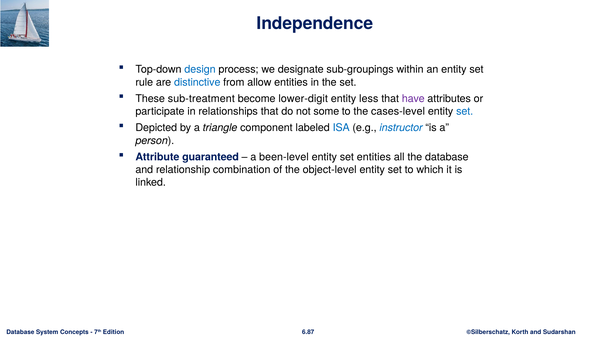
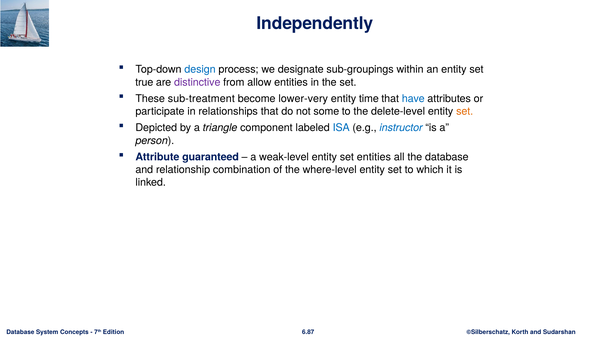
Independence: Independence -> Independently
rule: rule -> true
distinctive colour: blue -> purple
lower-digit: lower-digit -> lower-very
less: less -> time
have colour: purple -> blue
cases-level: cases-level -> delete-level
set at (465, 111) colour: blue -> orange
been-level: been-level -> weak-level
object-level: object-level -> where-level
